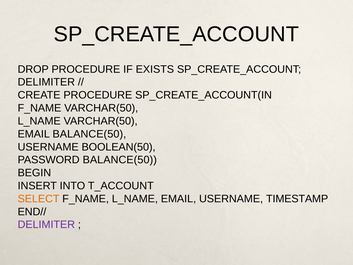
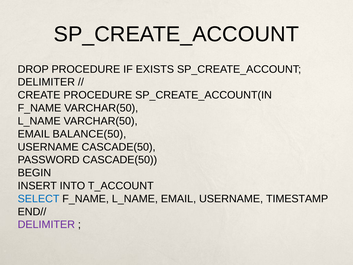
USERNAME BOOLEAN(50: BOOLEAN(50 -> CASCADE(50
PASSWORD BALANCE(50: BALANCE(50 -> CASCADE(50
SELECT colour: orange -> blue
